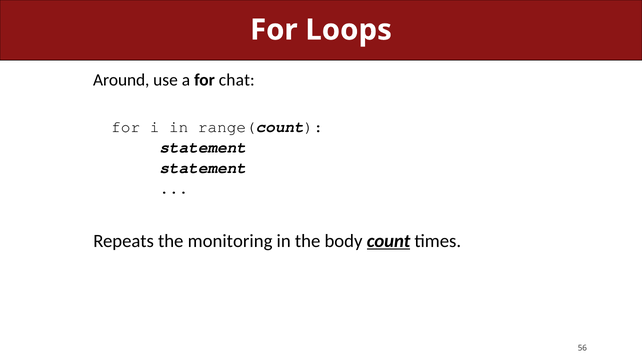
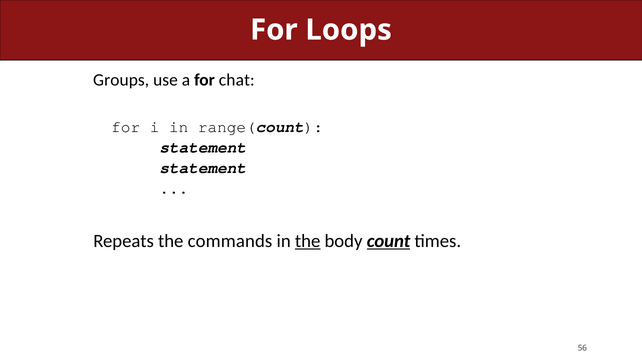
Around: Around -> Groups
monitoring: monitoring -> commands
the at (308, 241) underline: none -> present
